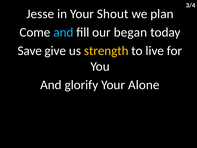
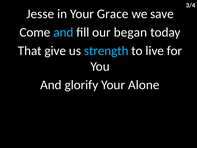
Shout: Shout -> Grace
plan: plan -> save
Save: Save -> That
strength colour: yellow -> light blue
